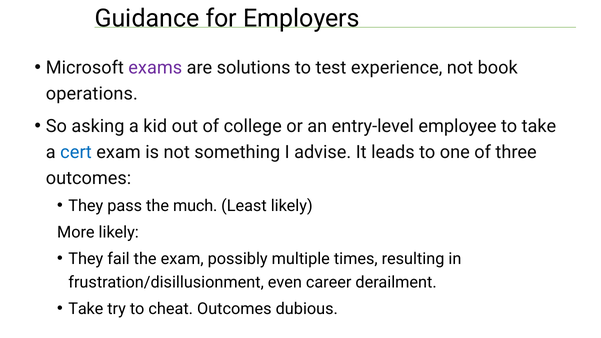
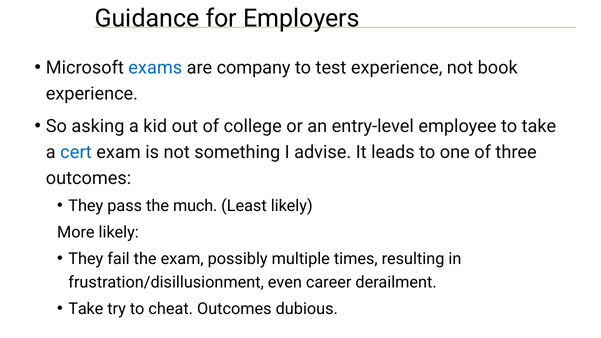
exams colour: purple -> blue
solutions: solutions -> company
operations at (92, 94): operations -> experience
